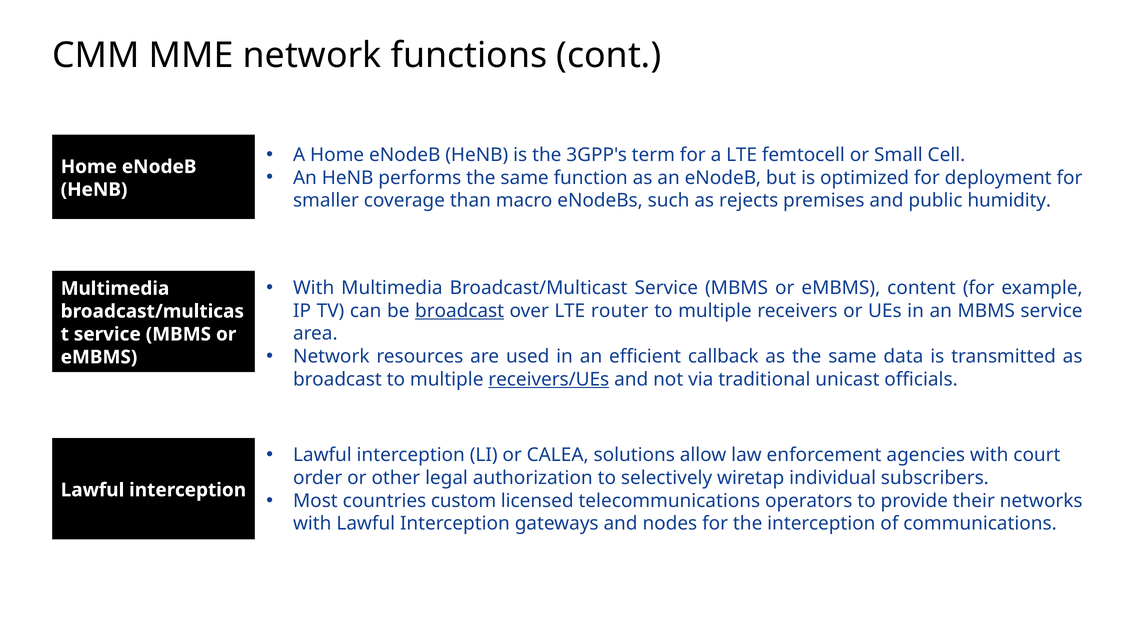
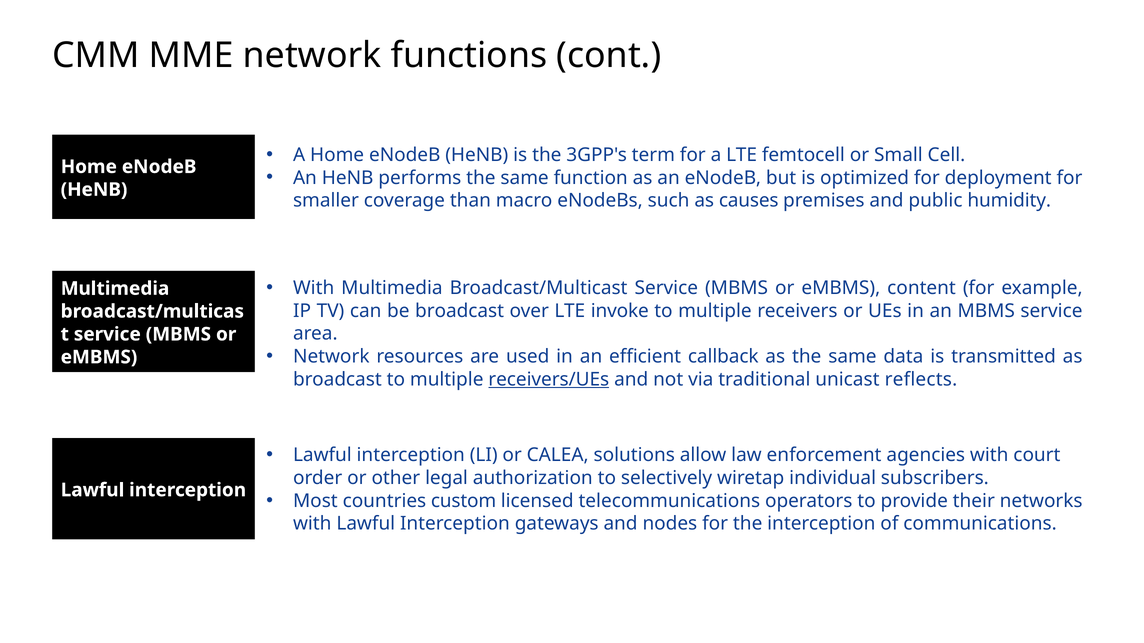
rejects: rejects -> causes
broadcast at (460, 311) underline: present -> none
router: router -> invoke
officials: officials -> reflects
